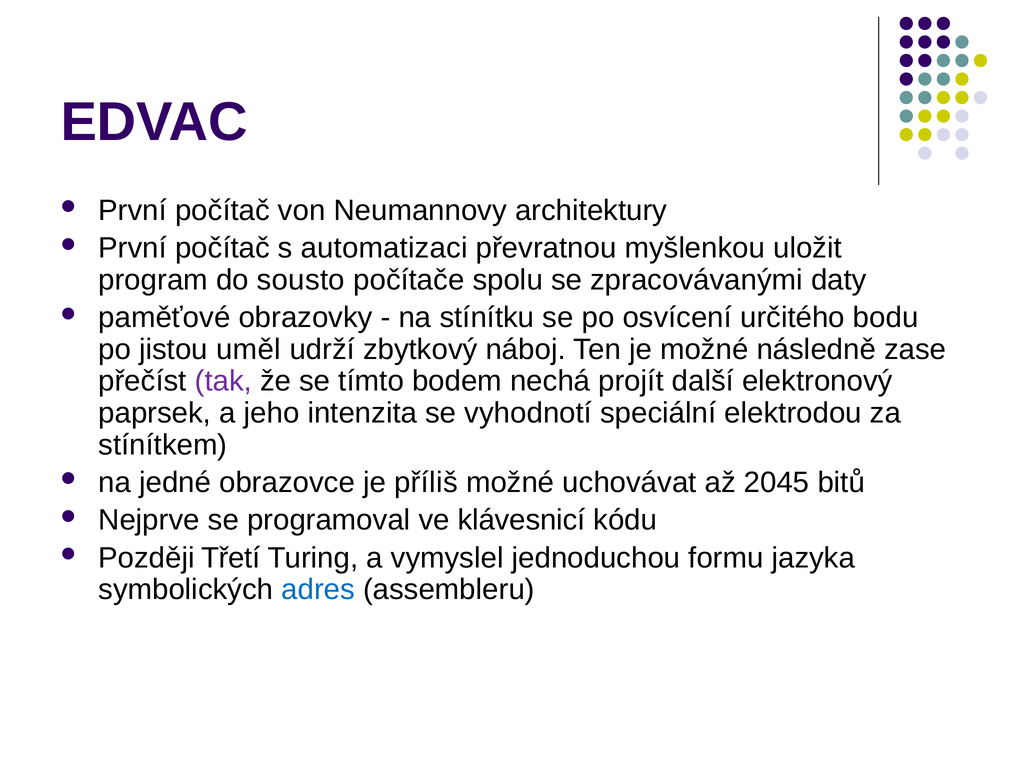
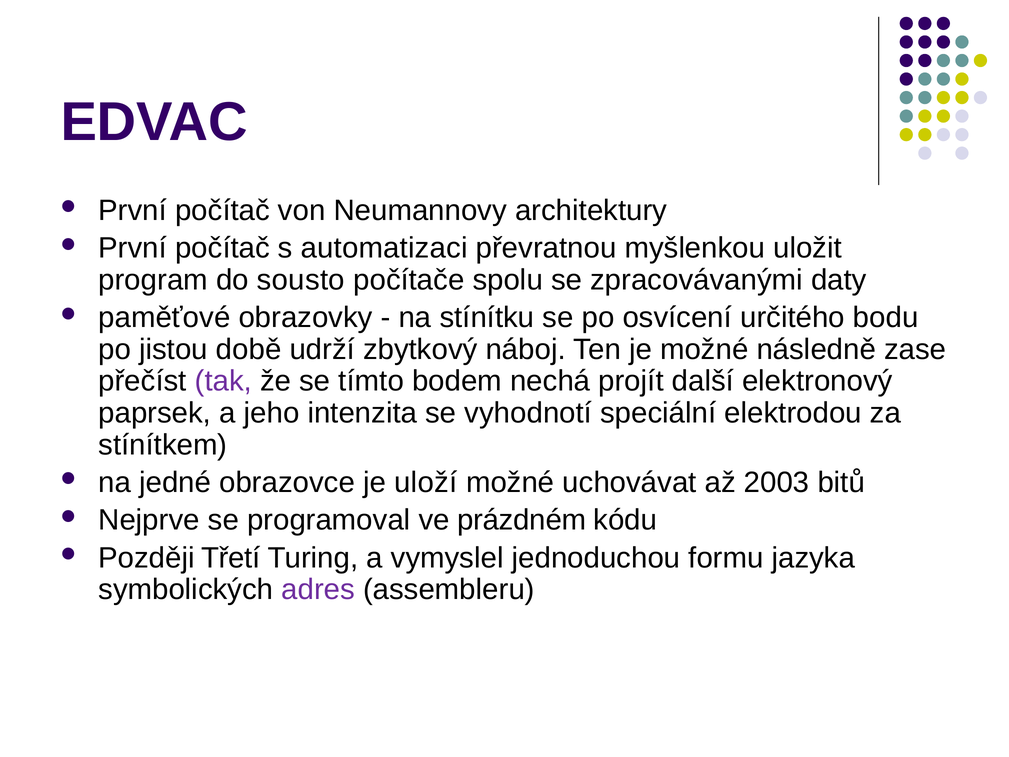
uměl: uměl -> době
příliš: příliš -> uloží
2045: 2045 -> 2003
klávesnicí: klávesnicí -> prázdném
adres colour: blue -> purple
